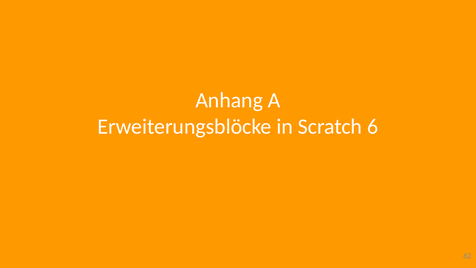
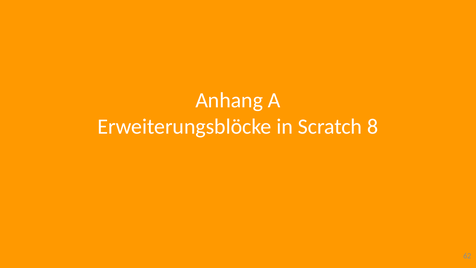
6: 6 -> 8
